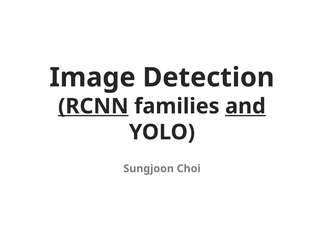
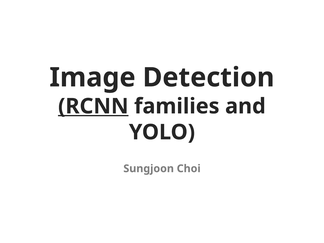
and underline: present -> none
